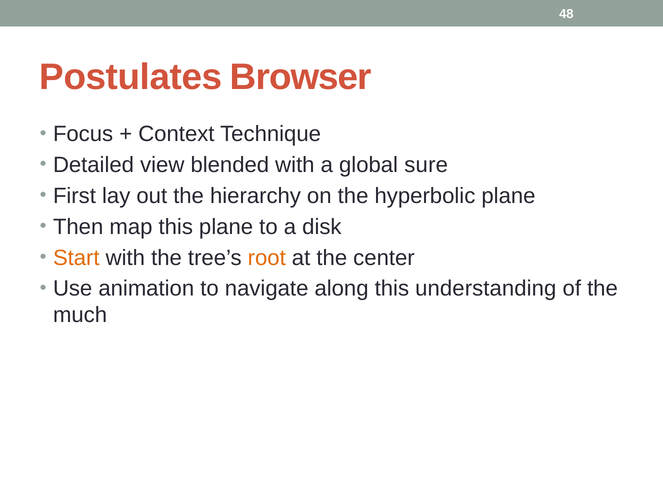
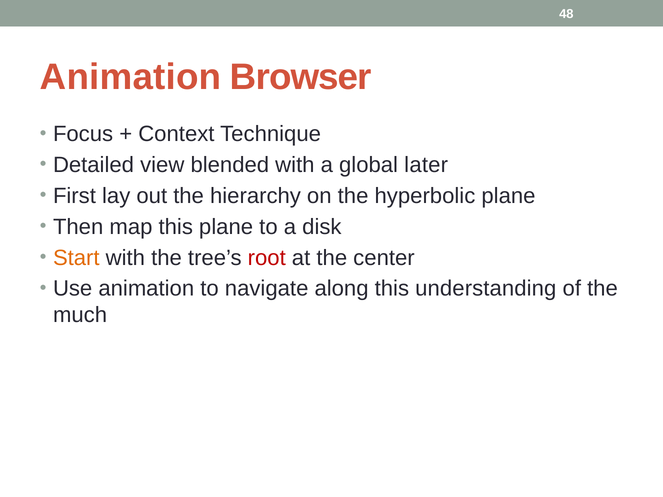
Postulates at (131, 77): Postulates -> Animation
sure: sure -> later
root colour: orange -> red
